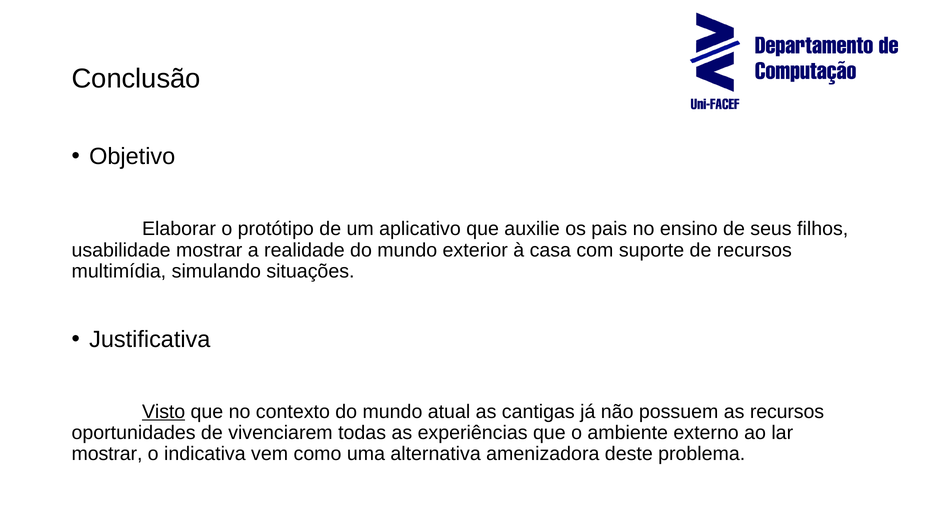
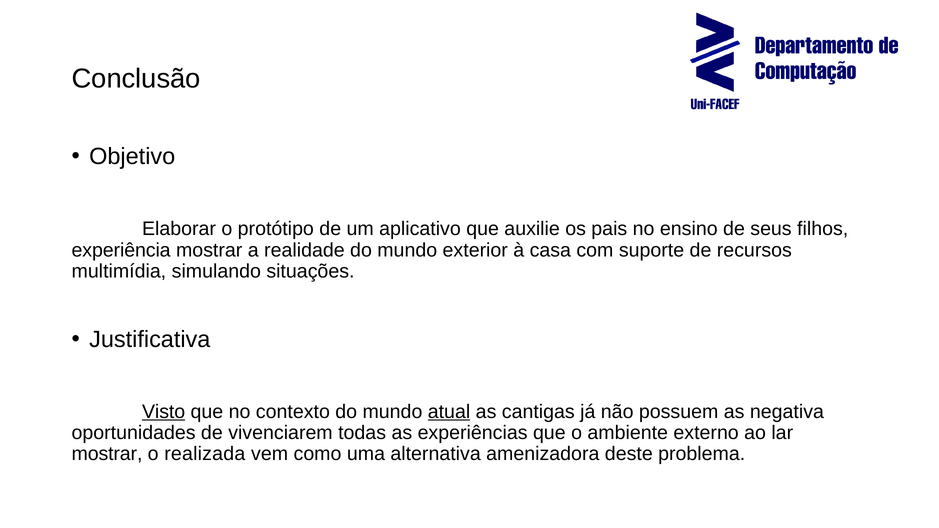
usabilidade: usabilidade -> experiência
atual underline: none -> present
as recursos: recursos -> negativa
indicativa: indicativa -> realizada
